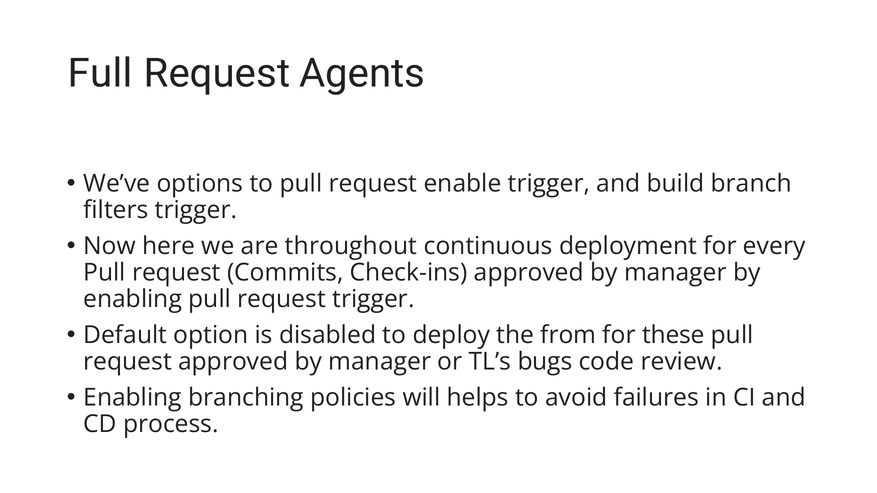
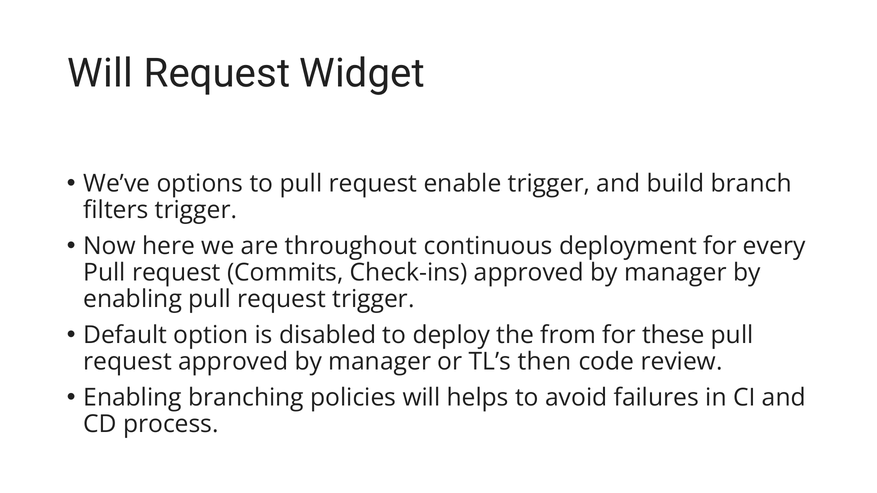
Full at (100, 74): Full -> Will
Agents: Agents -> Widget
bugs: bugs -> then
